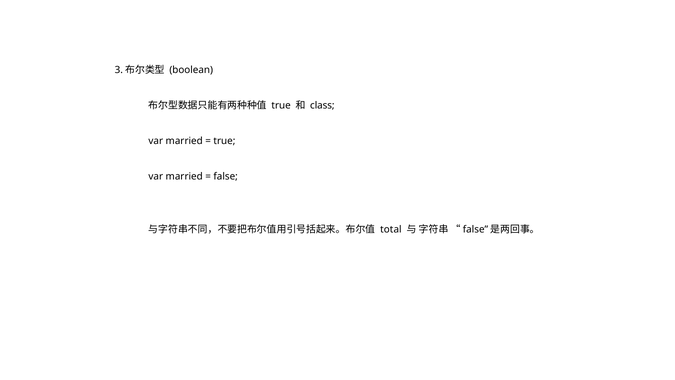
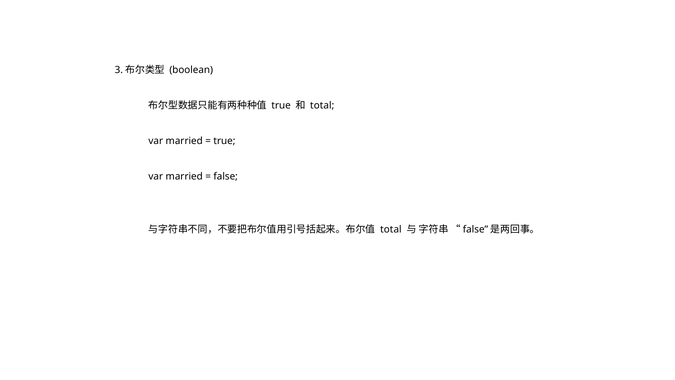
class at (322, 105): class -> total
